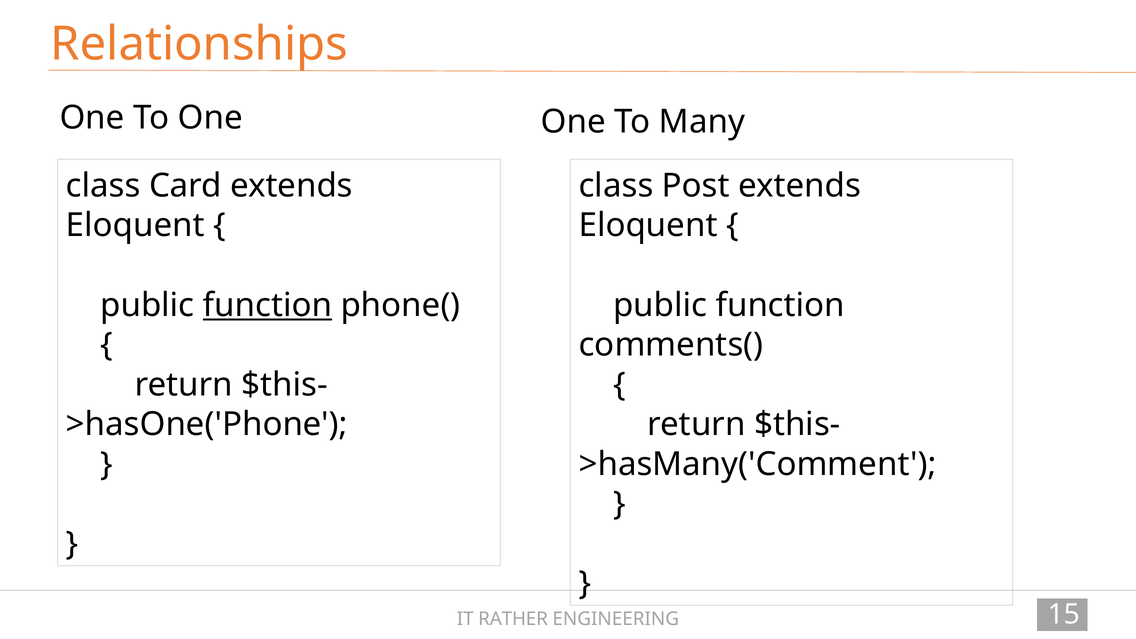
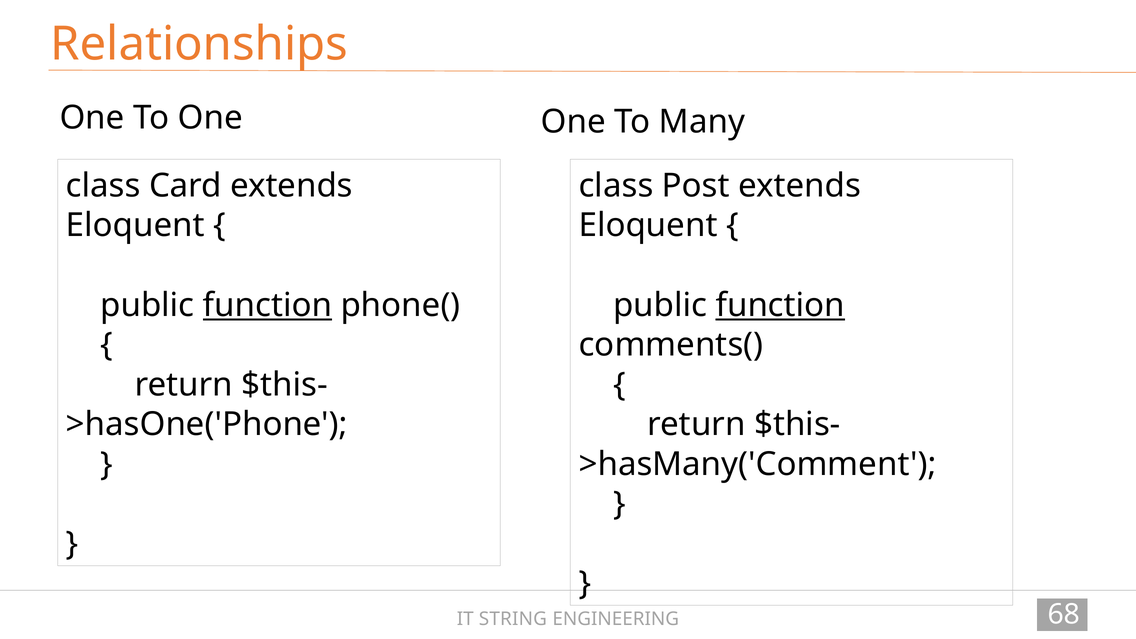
function at (780, 305) underline: none -> present
RATHER: RATHER -> STRING
15: 15 -> 68
